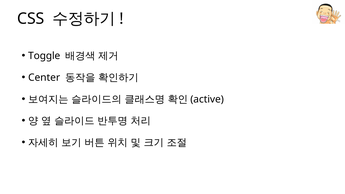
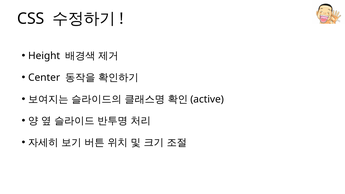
Toggle: Toggle -> Height
